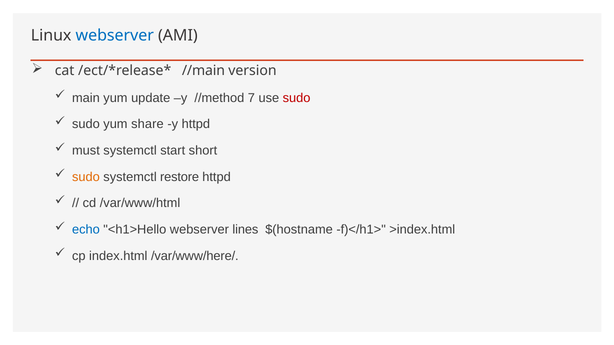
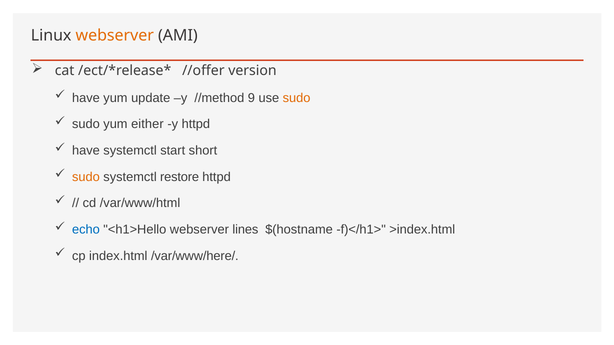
webserver at (115, 36) colour: blue -> orange
//main: //main -> //offer
main at (86, 98): main -> have
7: 7 -> 9
sudo at (297, 98) colour: red -> orange
share: share -> either
must at (86, 151): must -> have
